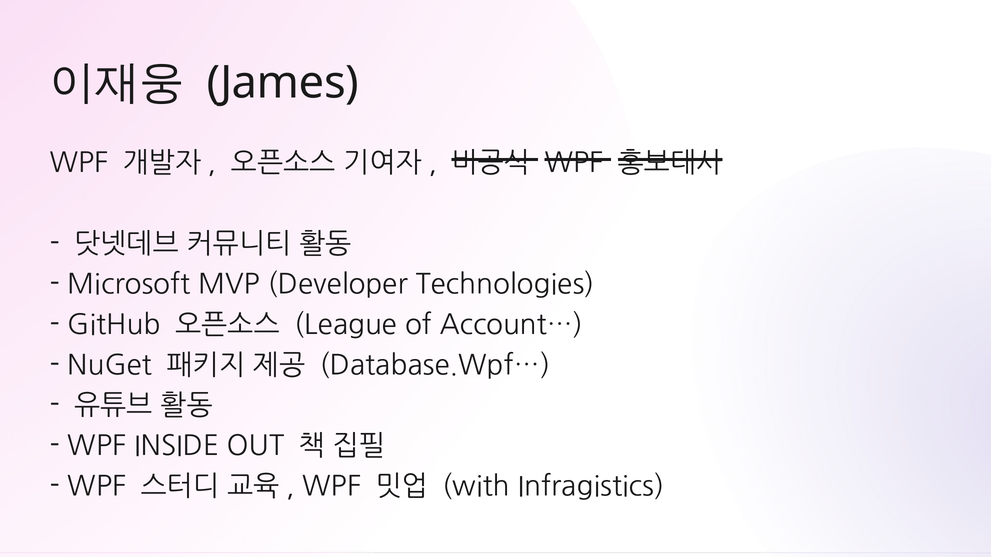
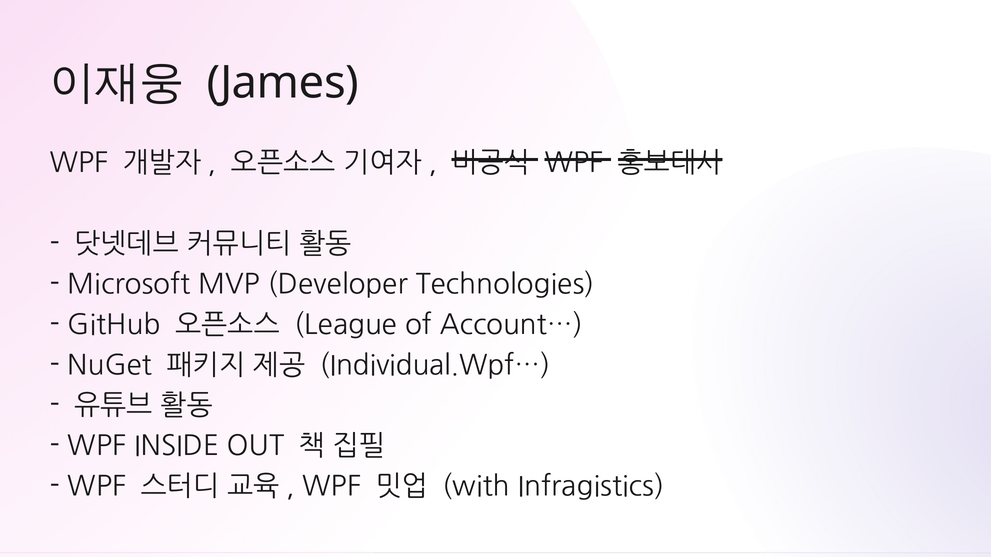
Database.Wpf…: Database.Wpf… -> Individual.Wpf…
